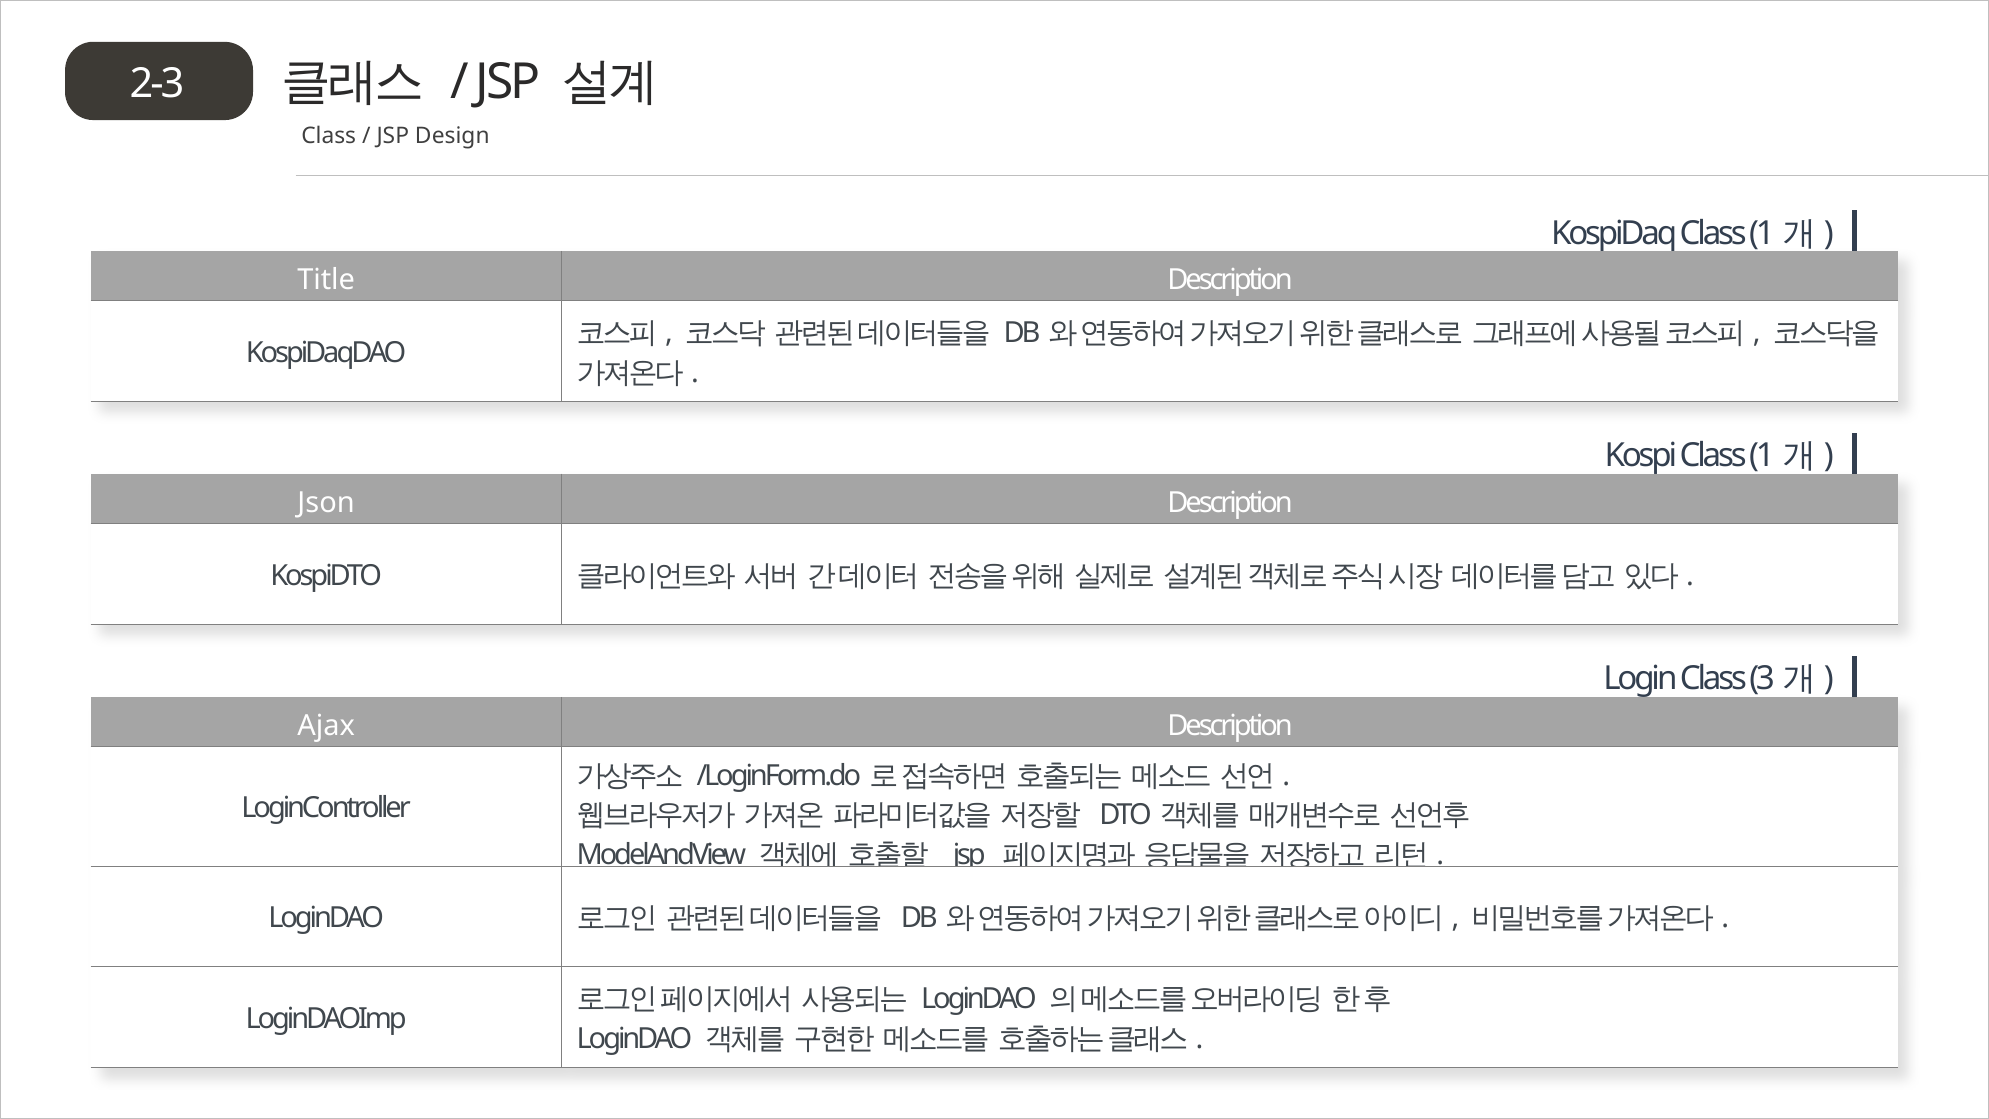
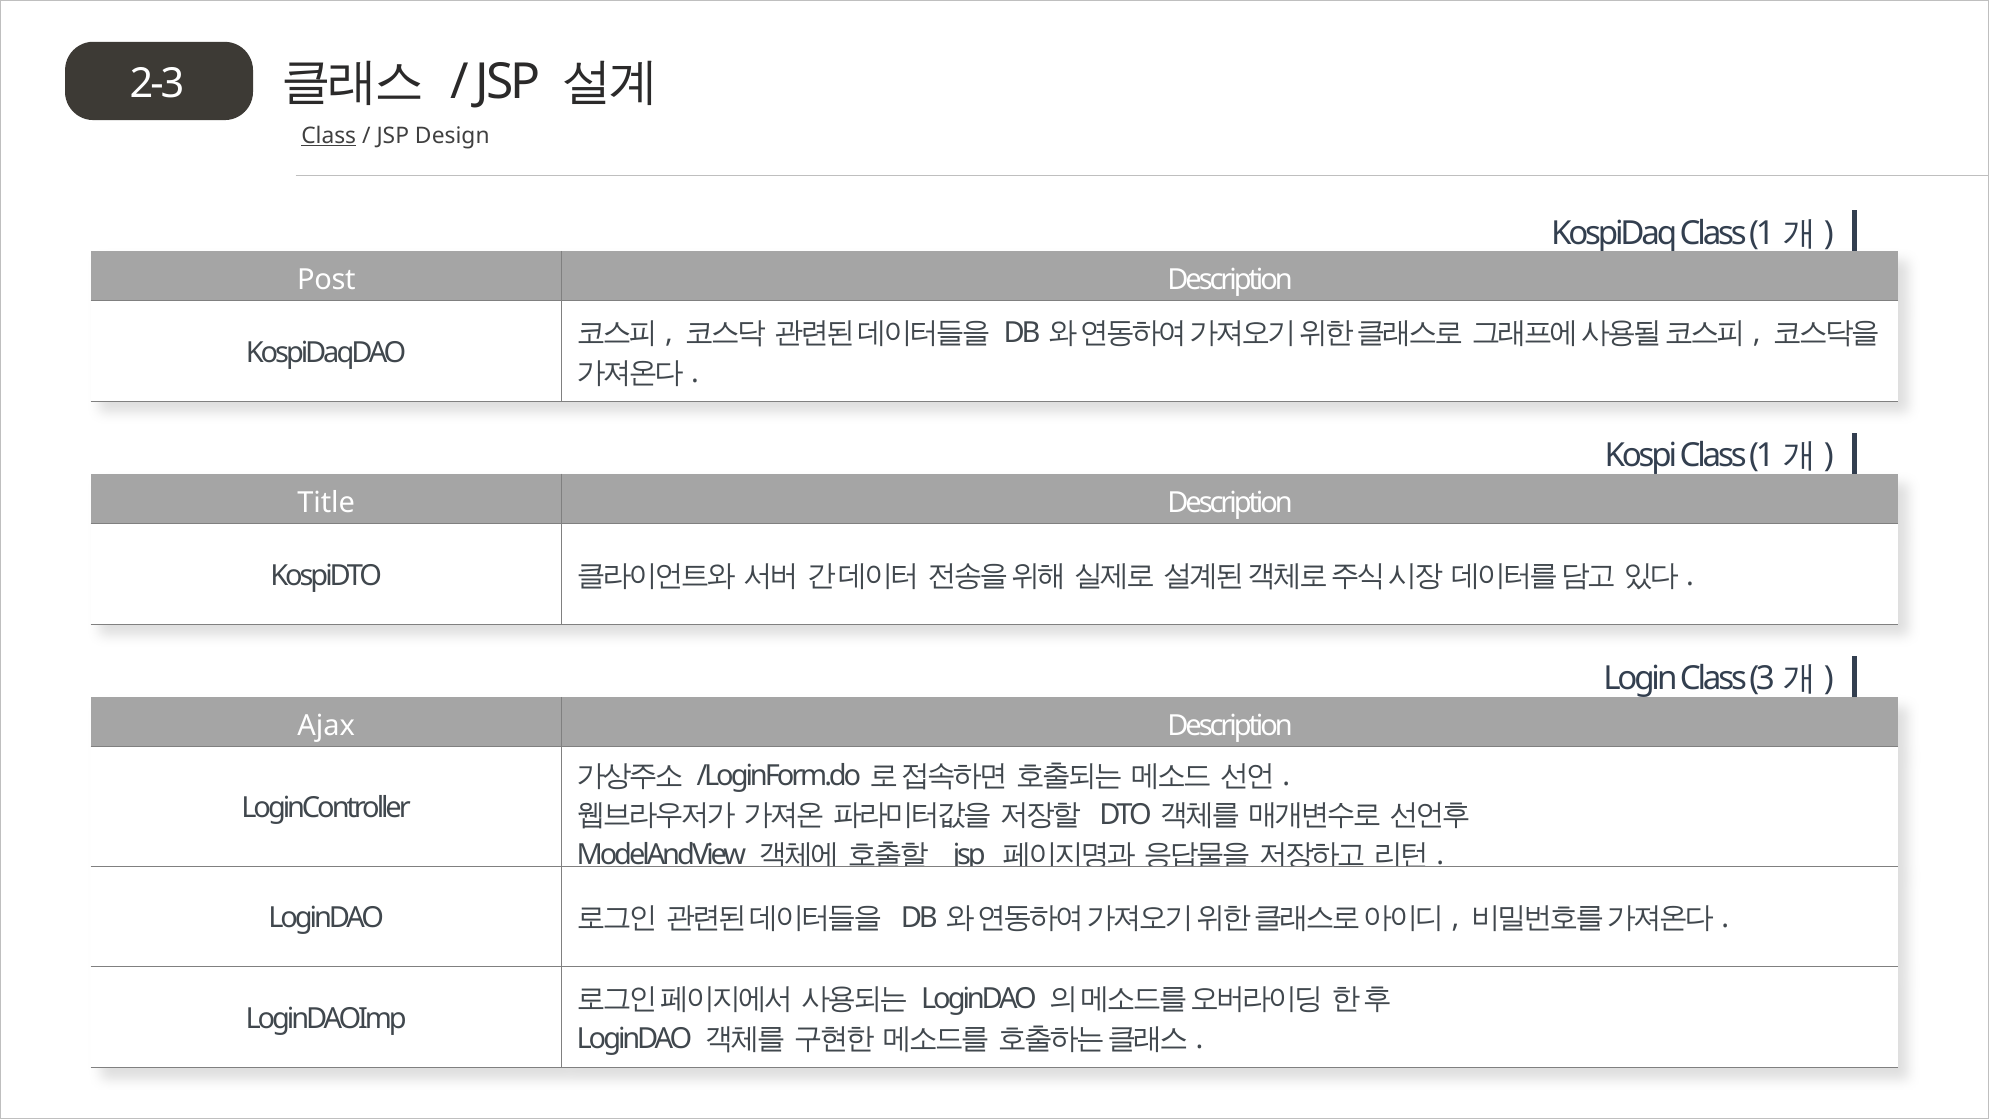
Class at (329, 135) underline: none -> present
Title: Title -> Post
Json: Json -> Title
